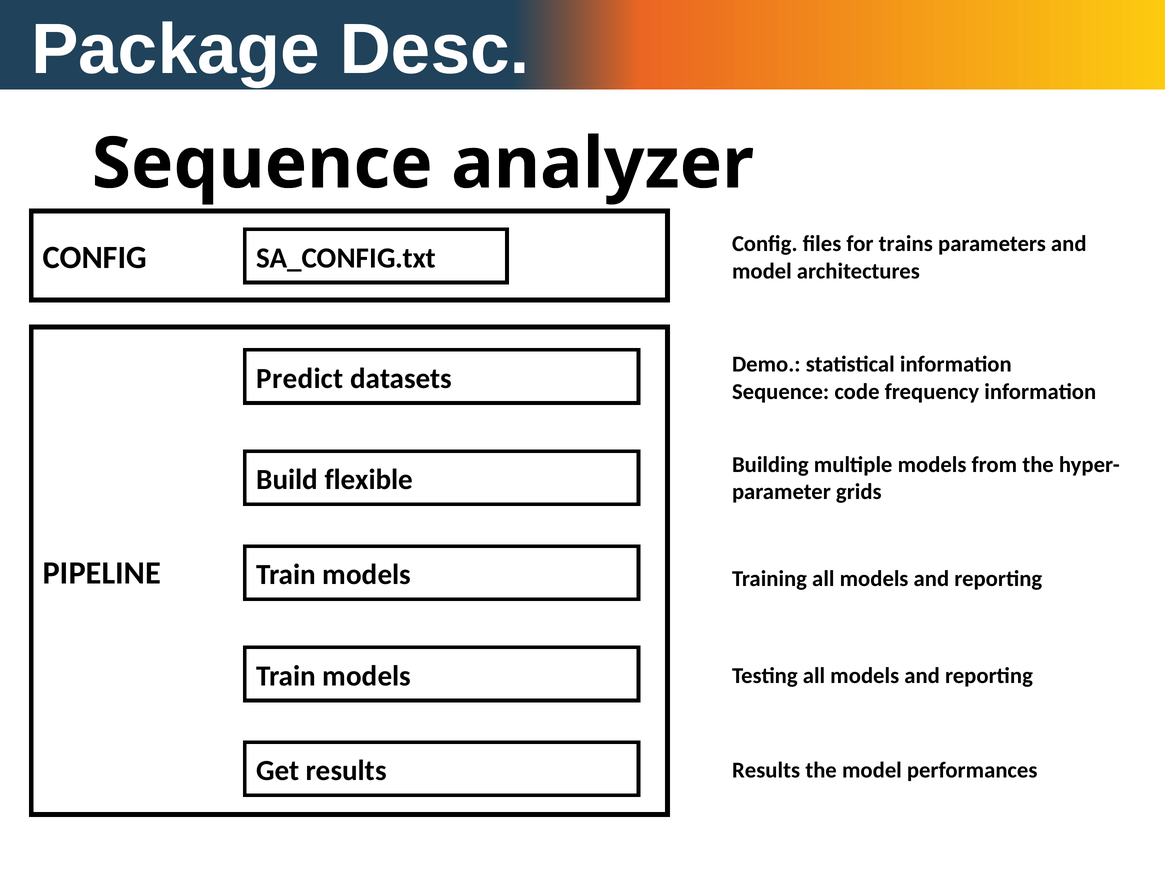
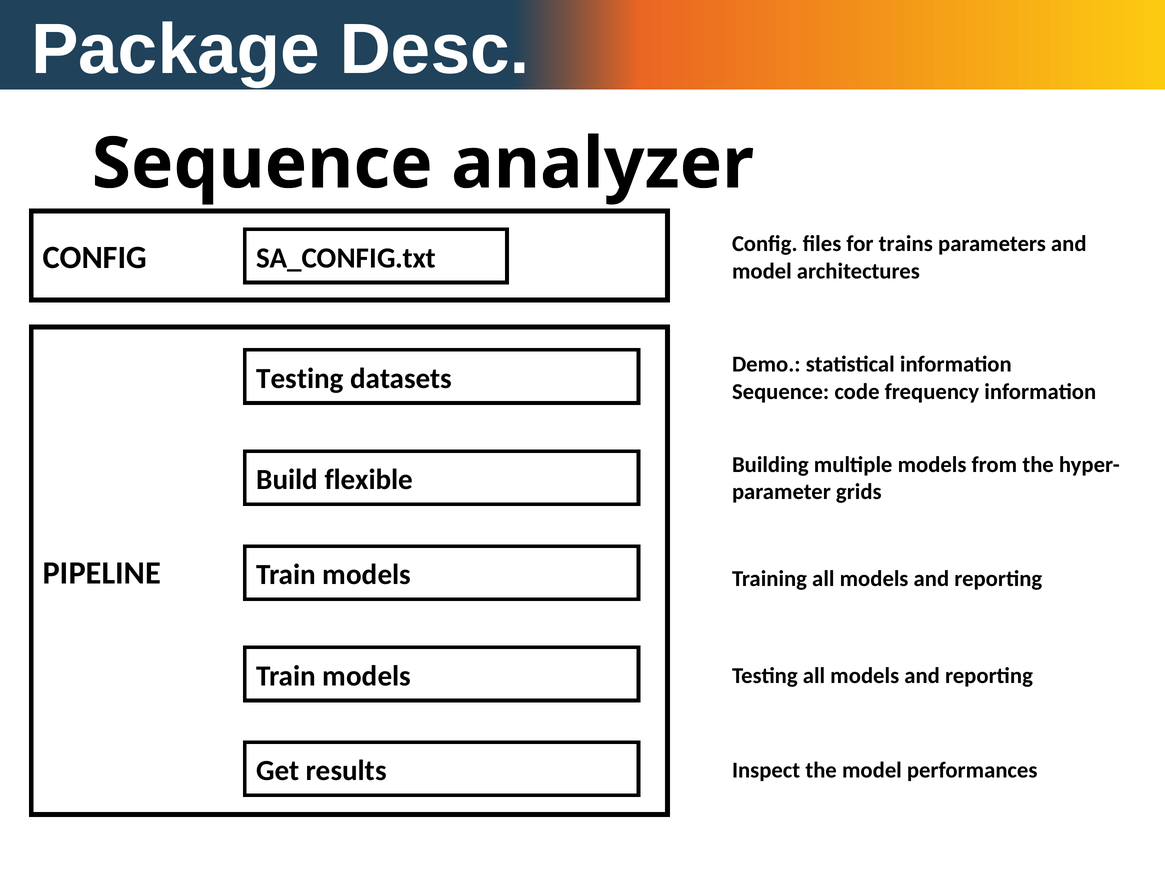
Predict at (300, 378): Predict -> Testing
Results at (766, 770): Results -> Inspect
